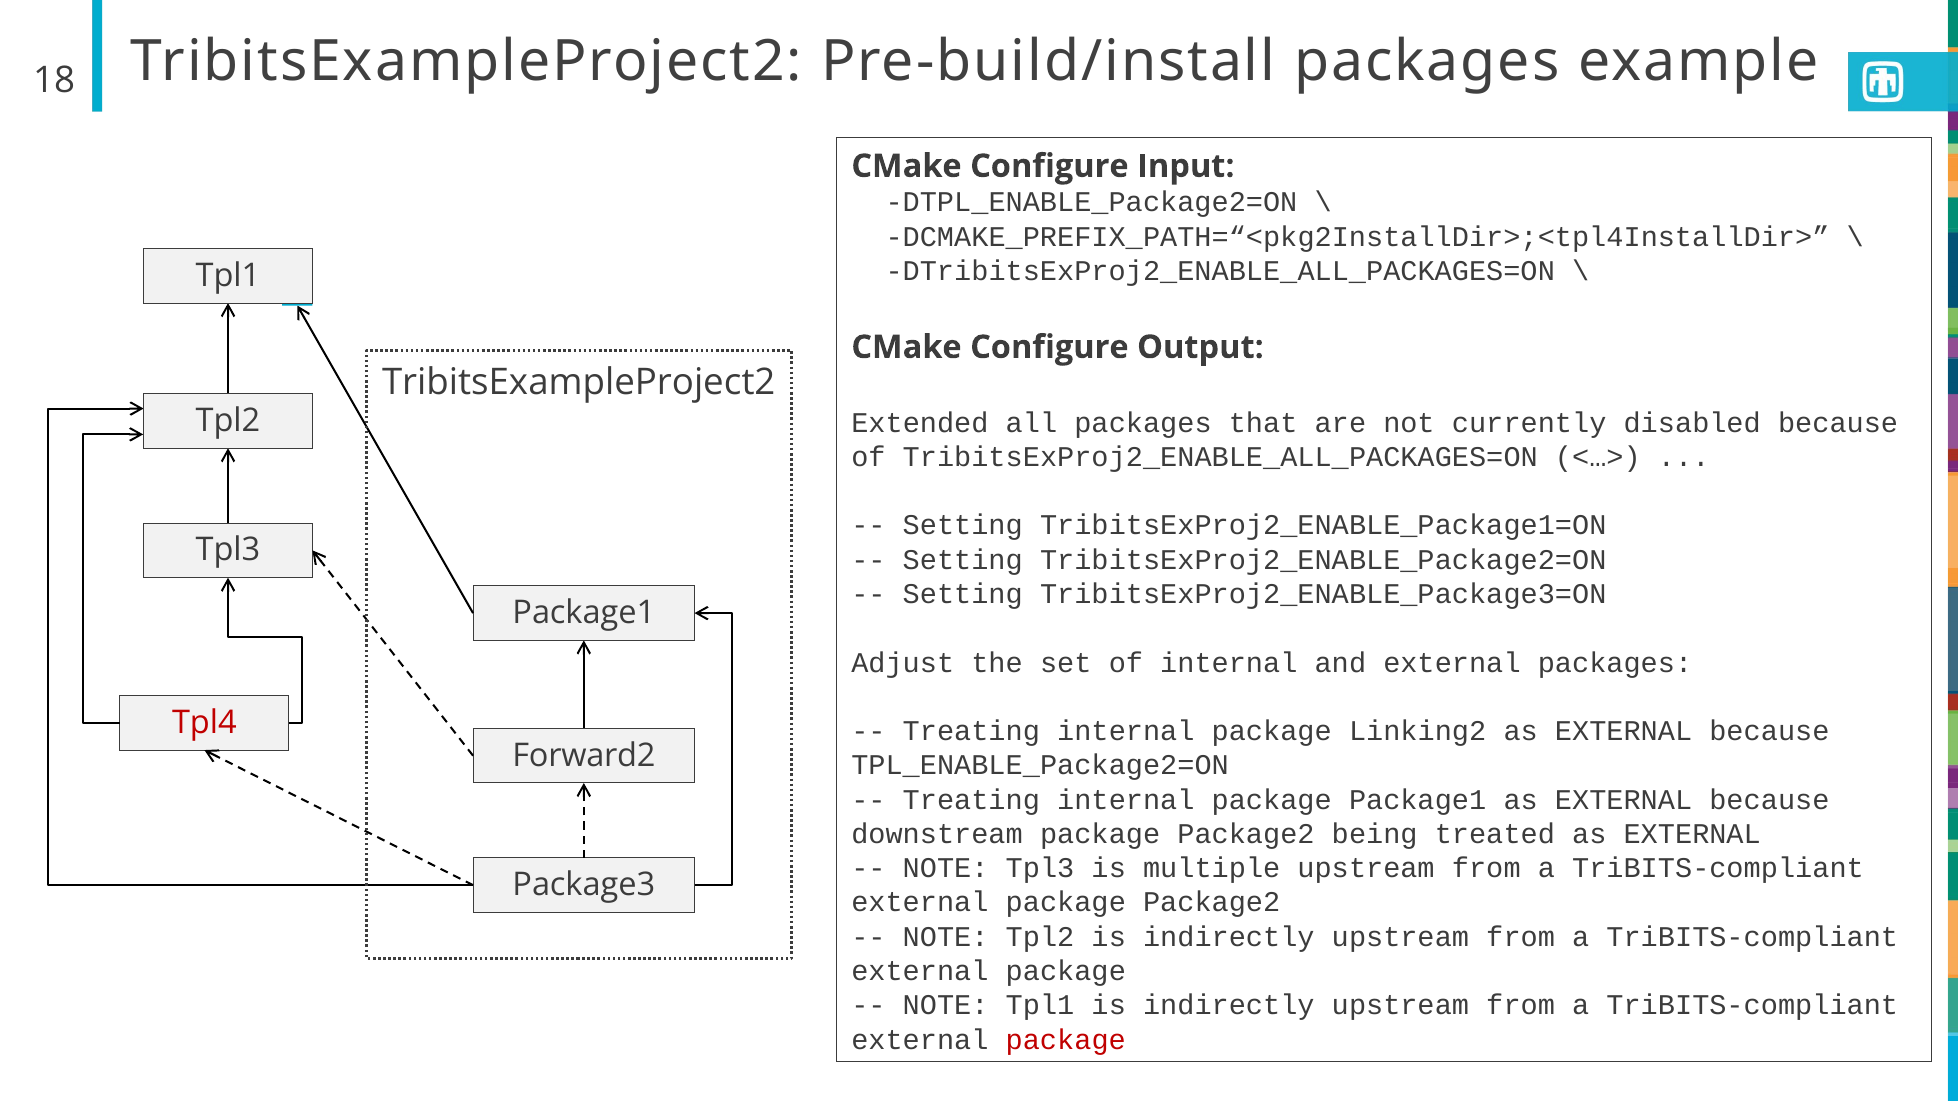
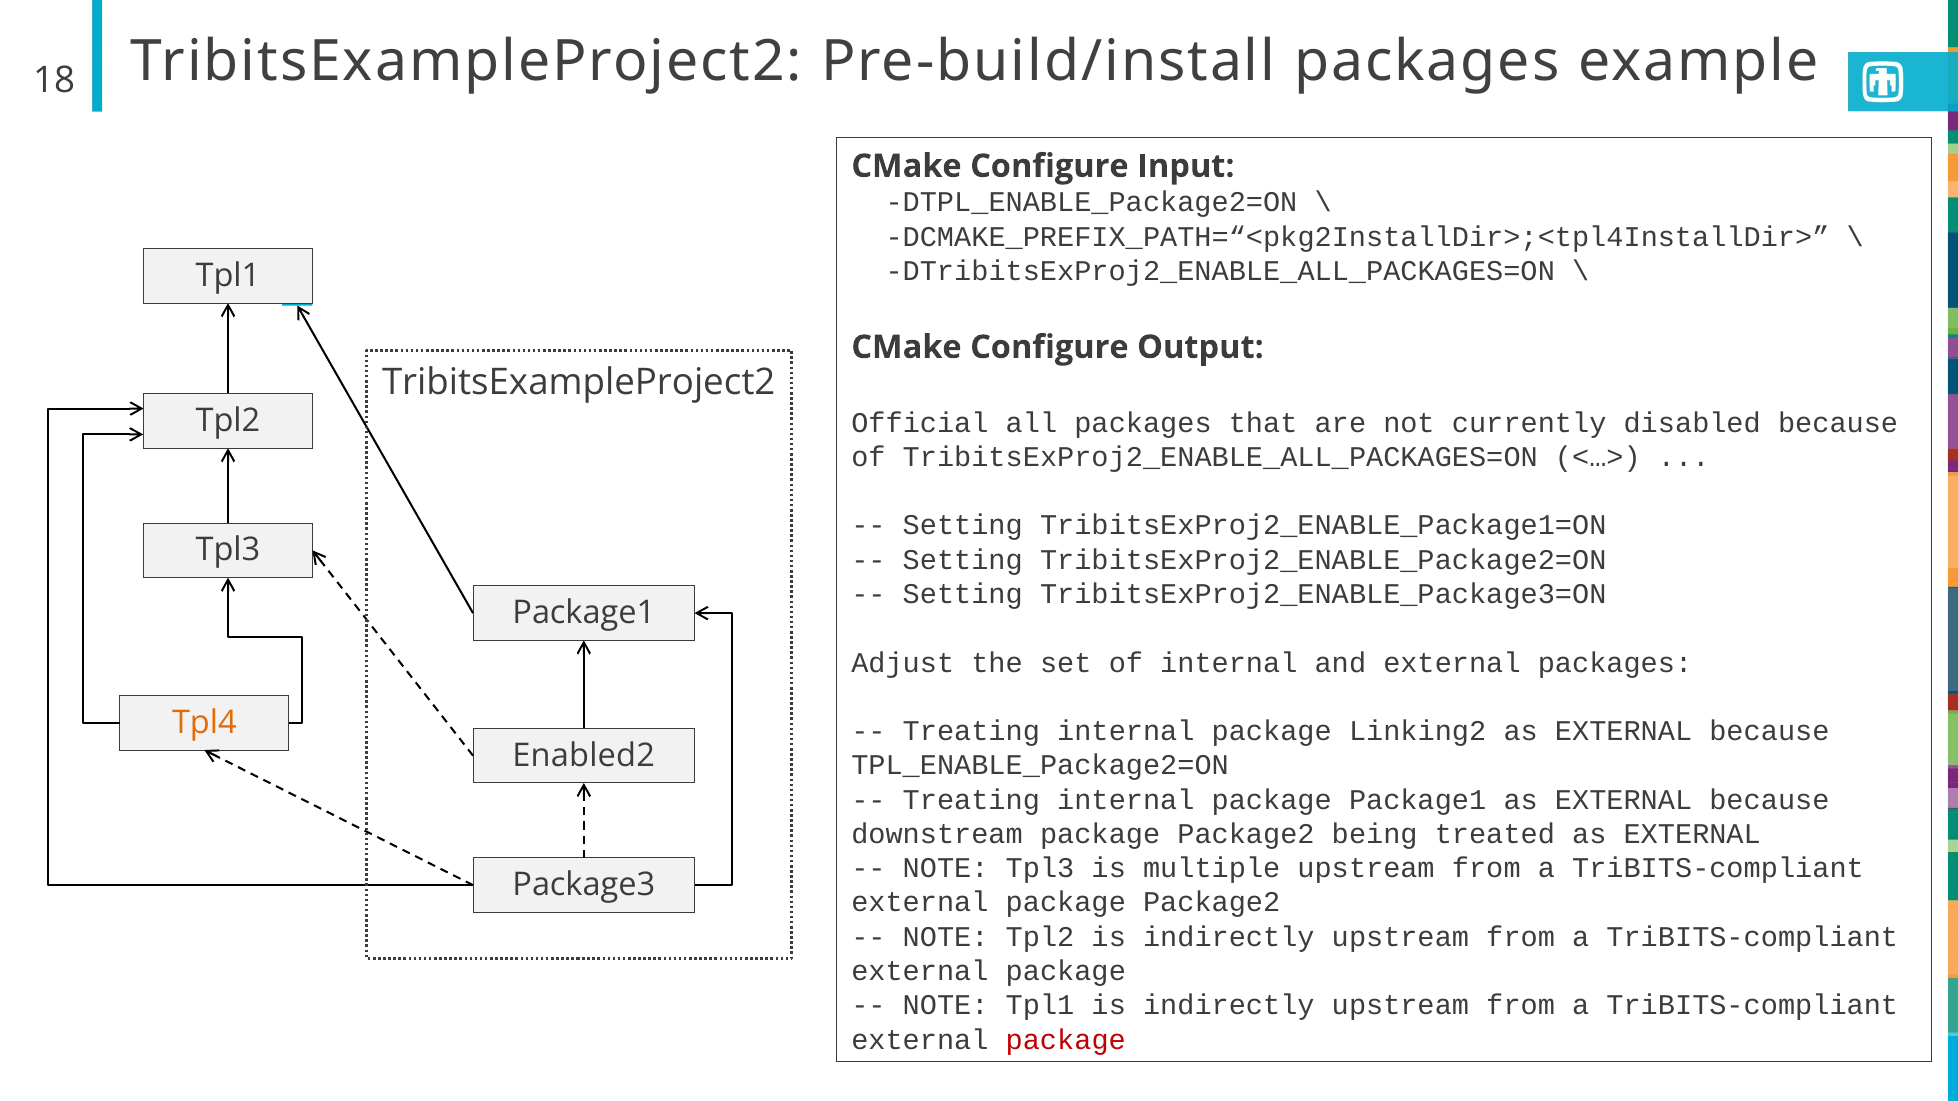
Extended: Extended -> Official
Tpl4 colour: red -> orange
Forward2: Forward2 -> Enabled2
